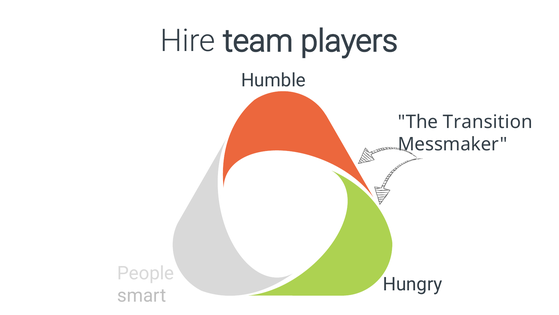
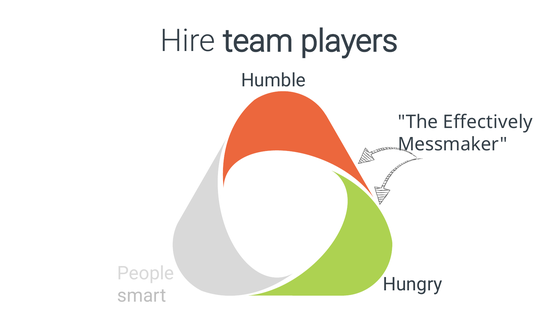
Transition: Transition -> Effectively
